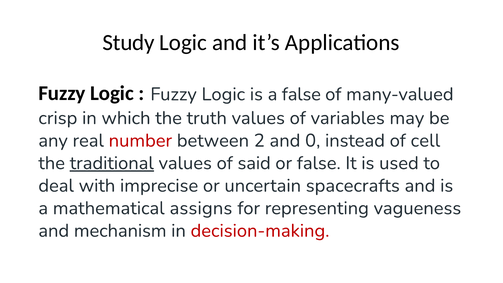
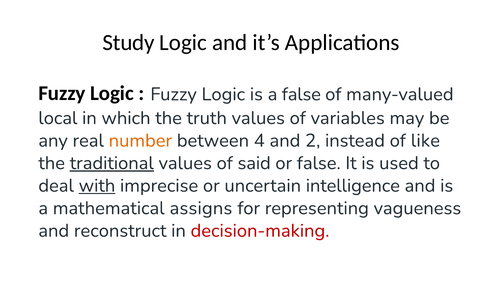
crisp: crisp -> local
number colour: red -> orange
2: 2 -> 4
0: 0 -> 2
cell: cell -> like
with underline: none -> present
spacecrafts: spacecrafts -> intelligence
mechanism: mechanism -> reconstruct
